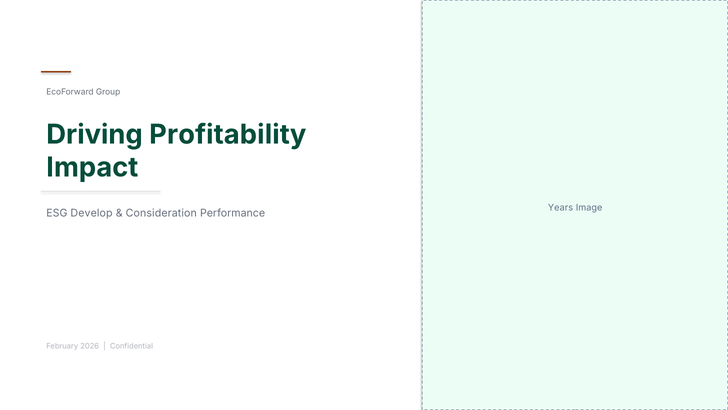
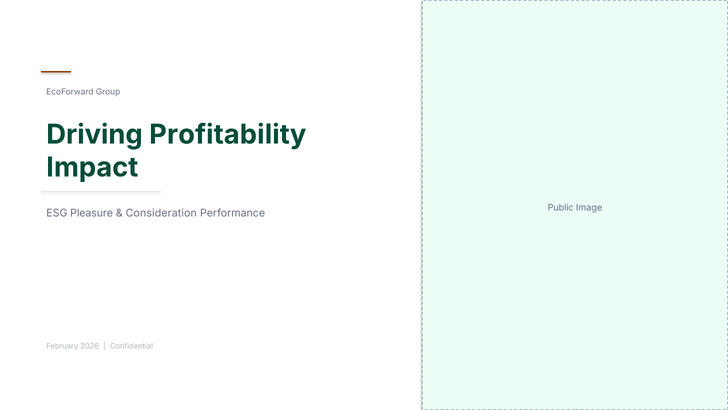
Years: Years -> Public
Develop: Develop -> Pleasure
